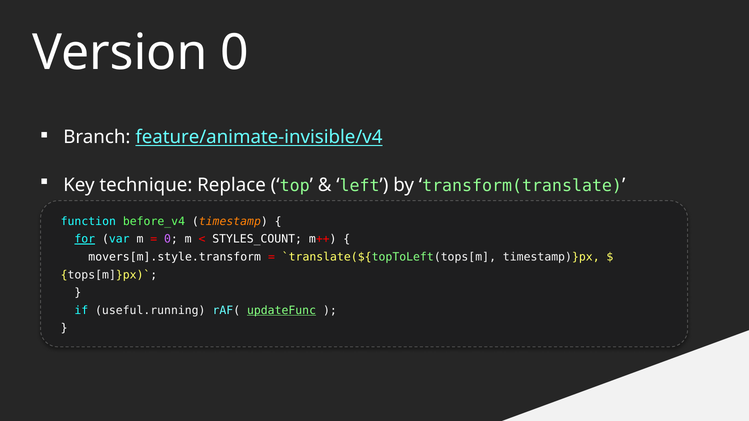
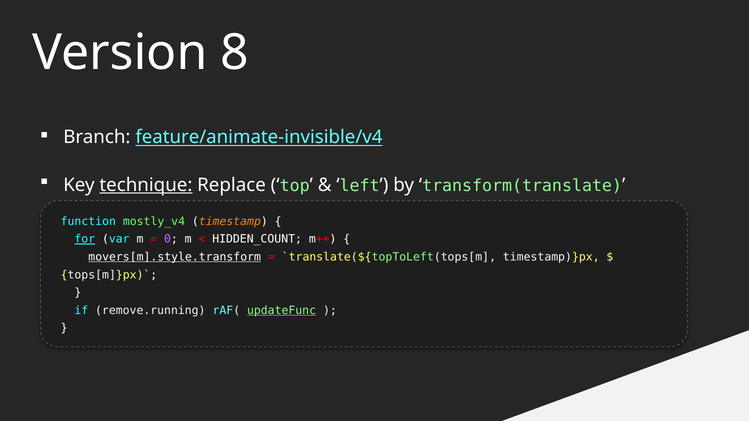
Version 0: 0 -> 8
technique underline: none -> present
before_v4: before_v4 -> mostly_v4
STYLES_COUNT: STYLES_COUNT -> HIDDEN_COUNT
movers[m].style.transform underline: none -> present
useful.running: useful.running -> remove.running
